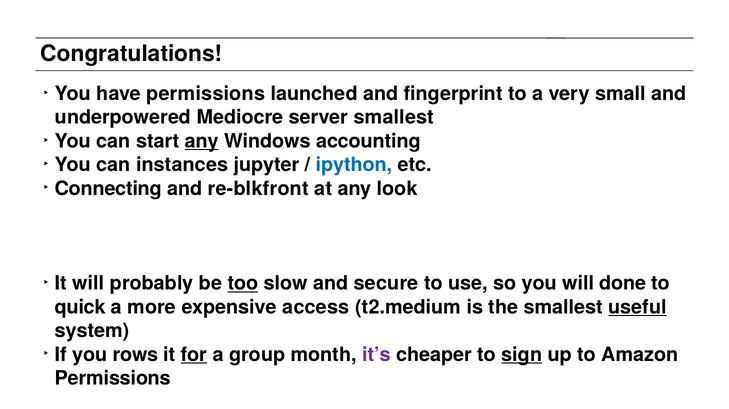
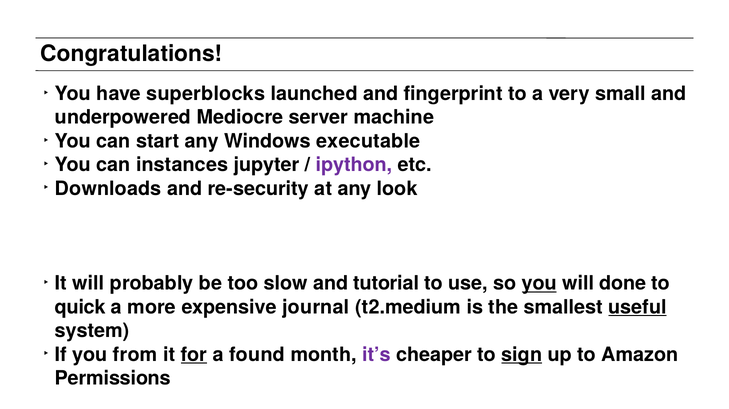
have permissions: permissions -> superblocks
server smallest: smallest -> machine
any at (202, 141) underline: present -> none
accounting: accounting -> executable
ipython colour: blue -> purple
Connecting: Connecting -> Downloads
re-blkfront: re-blkfront -> re-security
too underline: present -> none
secure: secure -> tutorial
you at (539, 284) underline: none -> present
access: access -> journal
rows: rows -> from
group: group -> found
